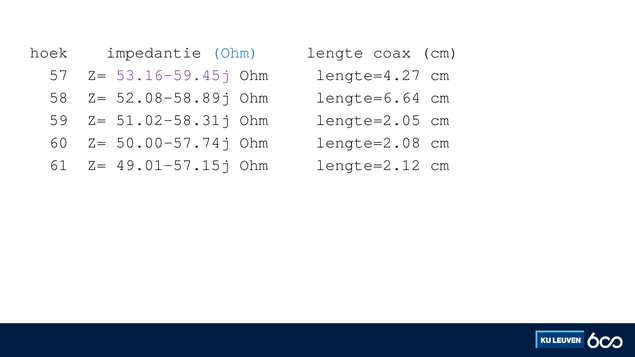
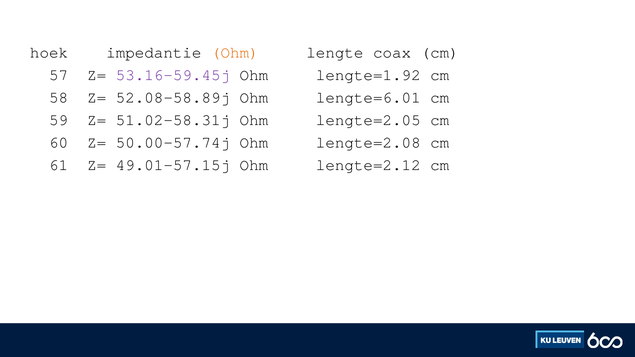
Ohm at (235, 53) colour: blue -> orange
lengte=4.27: lengte=4.27 -> lengte=1.92
lengte=6.64: lengte=6.64 -> lengte=6.01
